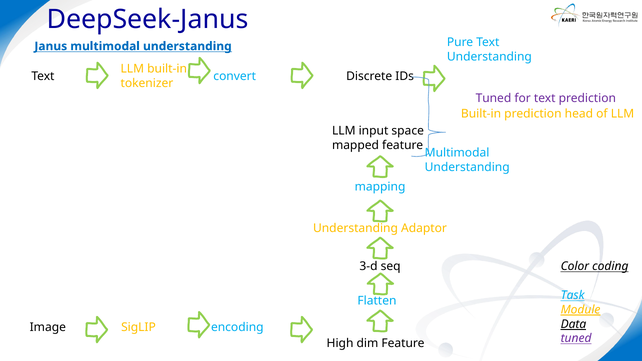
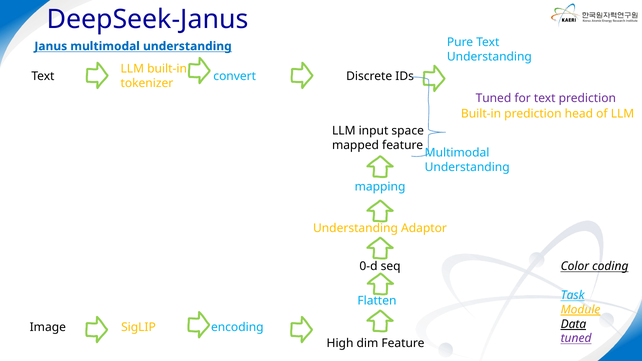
3-d: 3-d -> 0-d
